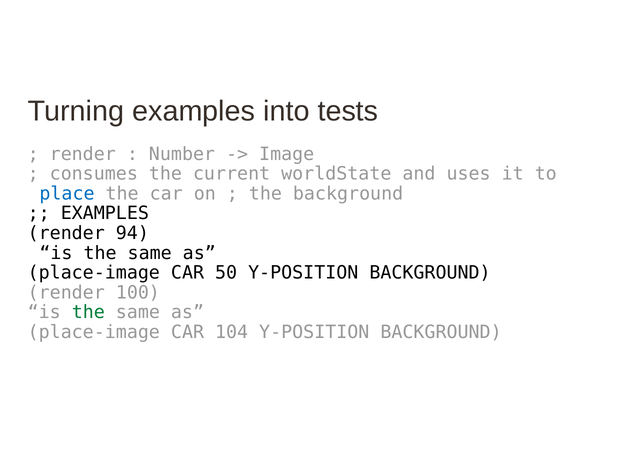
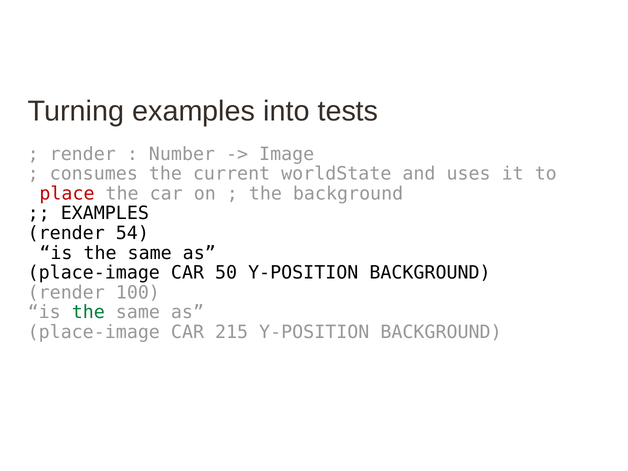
place colour: blue -> red
94: 94 -> 54
104: 104 -> 215
